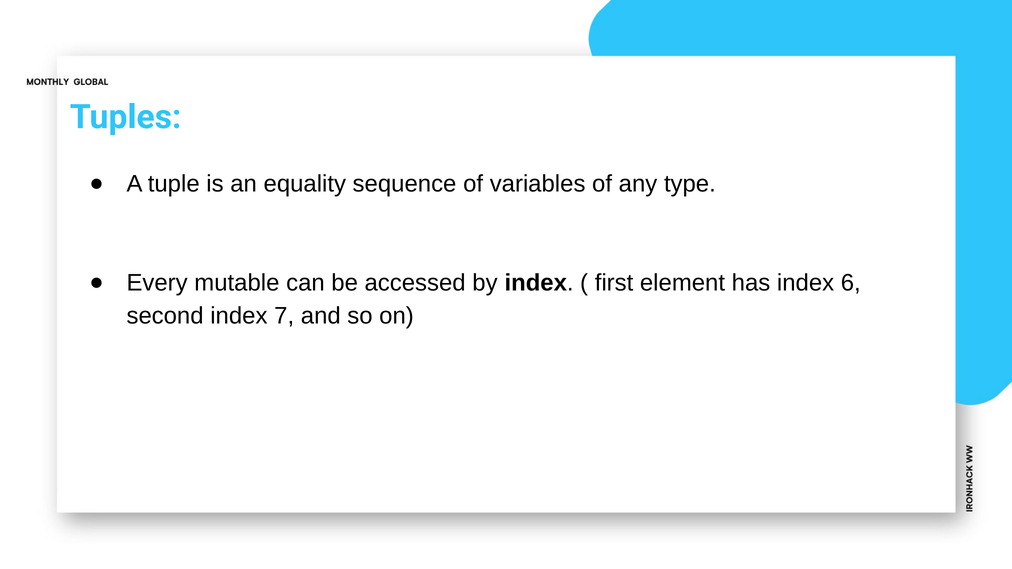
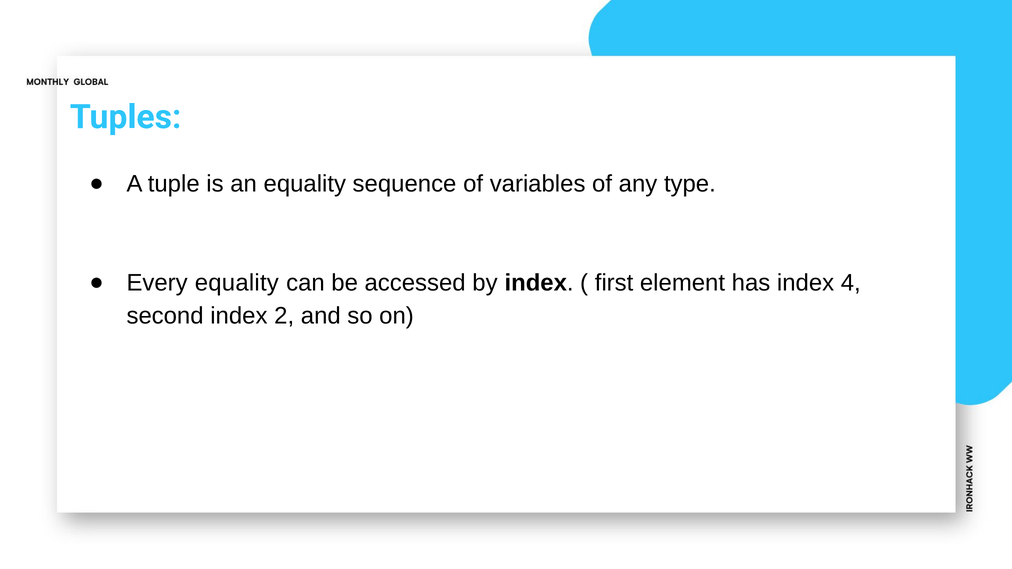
Every mutable: mutable -> equality
6: 6 -> 4
7: 7 -> 2
